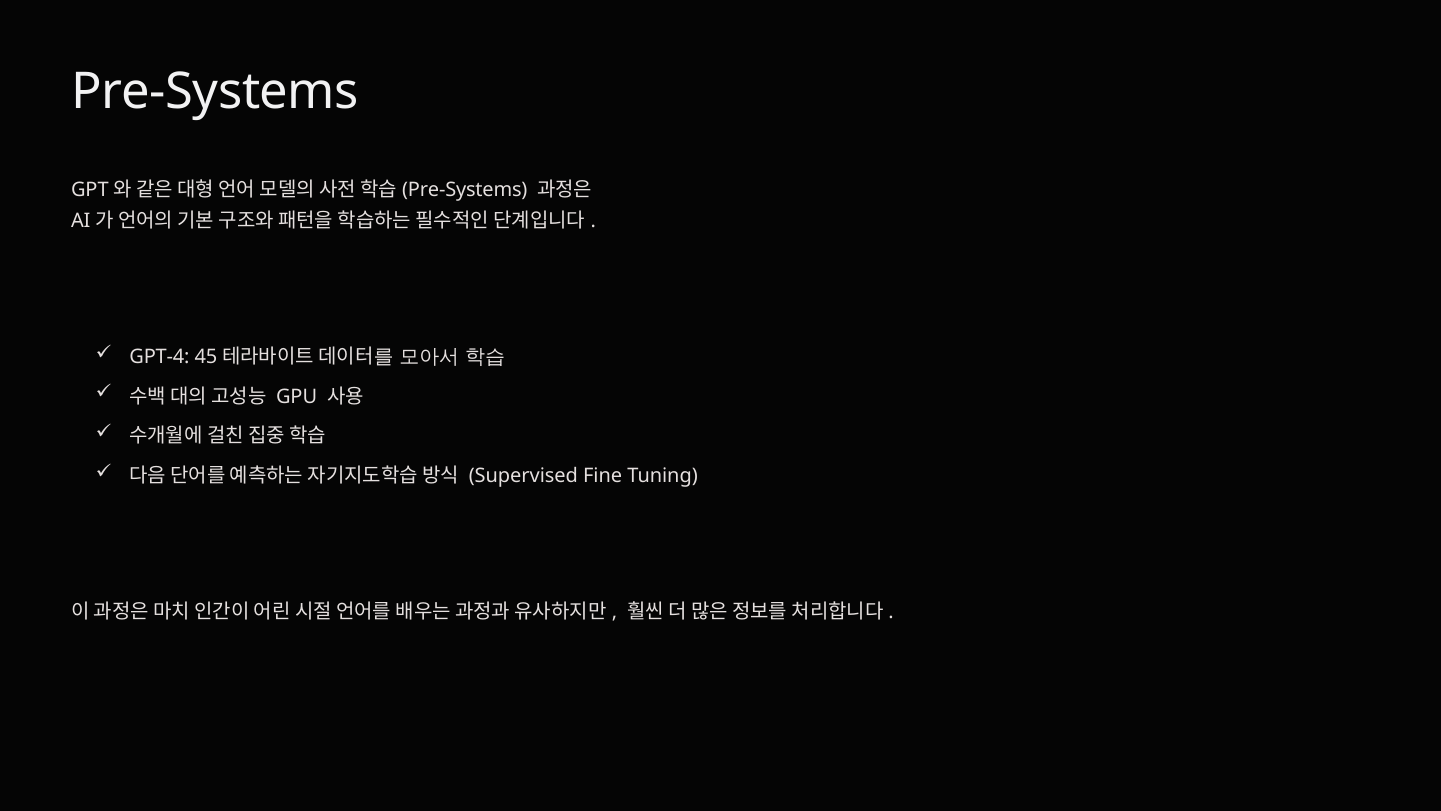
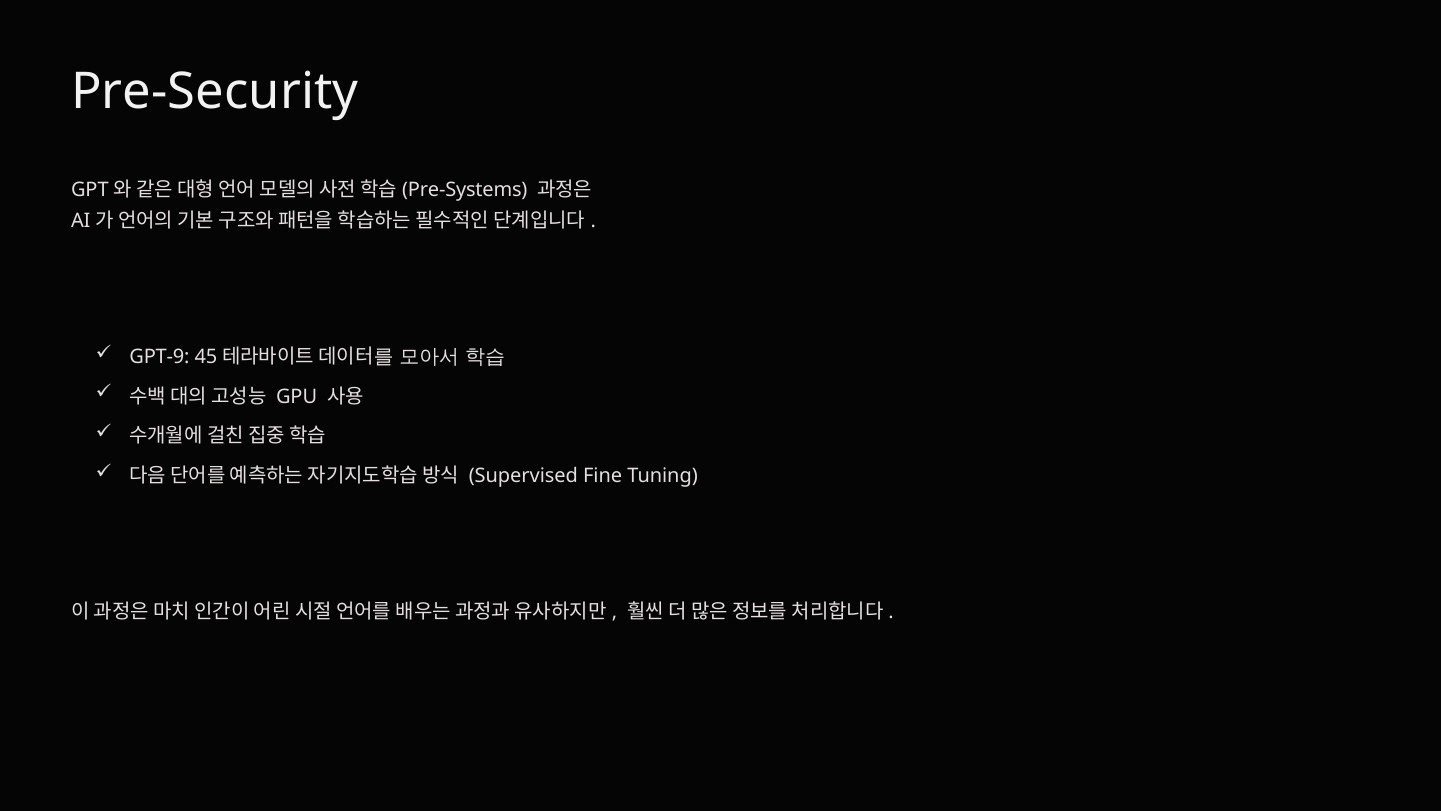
Pre-Systems at (215, 92): Pre-Systems -> Pre-Security
GPT-4: GPT-4 -> GPT-9
